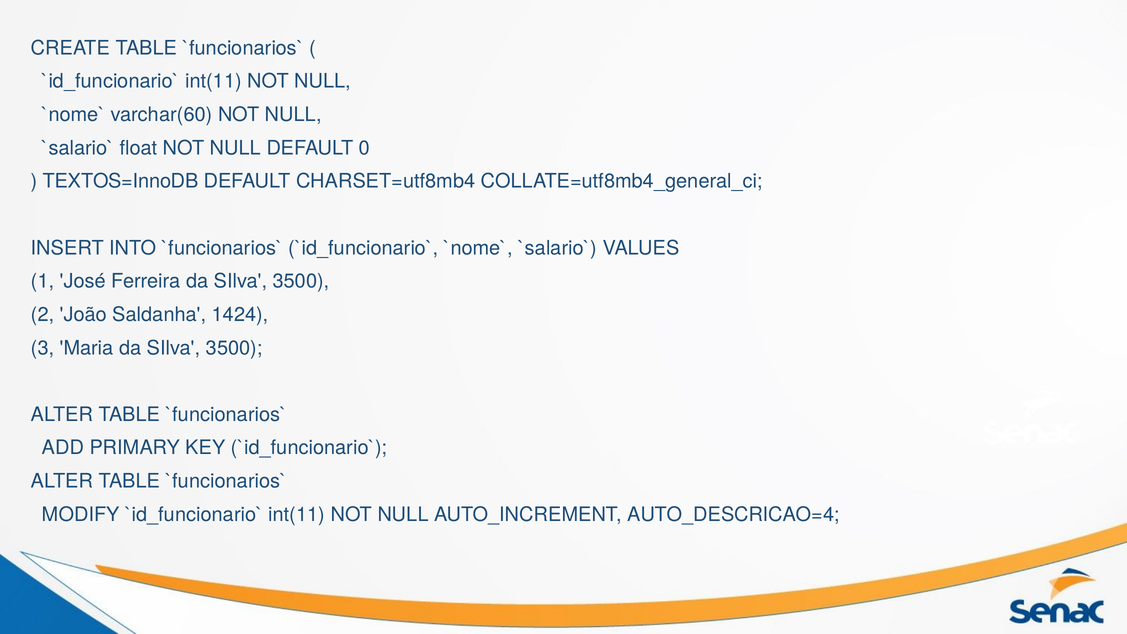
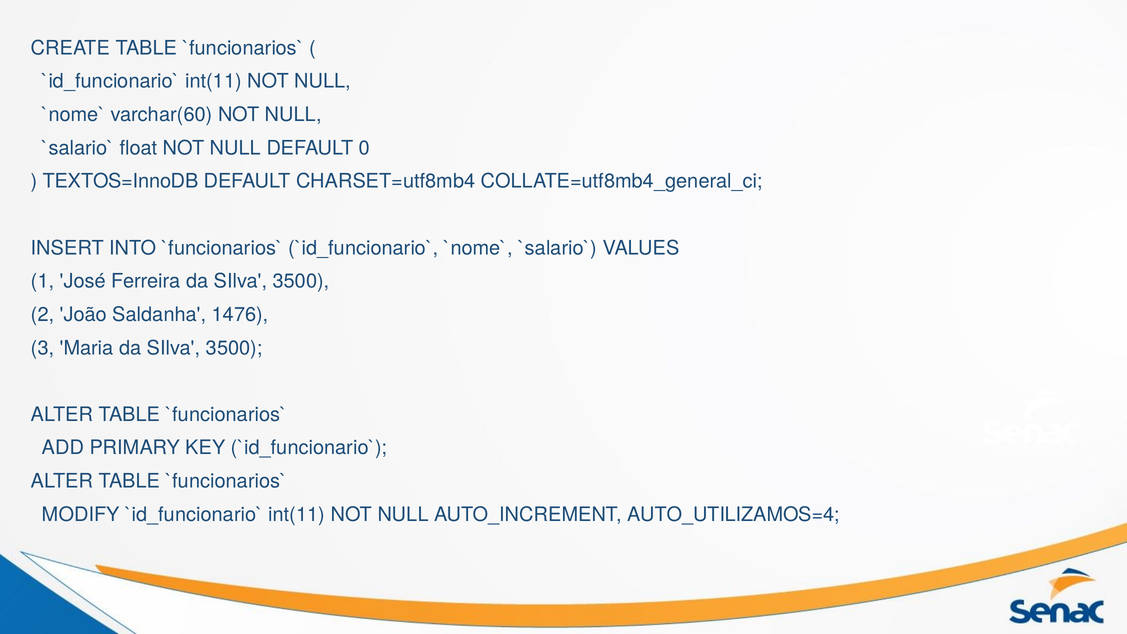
1424: 1424 -> 1476
AUTO_DESCRICAO=4: AUTO_DESCRICAO=4 -> AUTO_UTILIZAMOS=4
